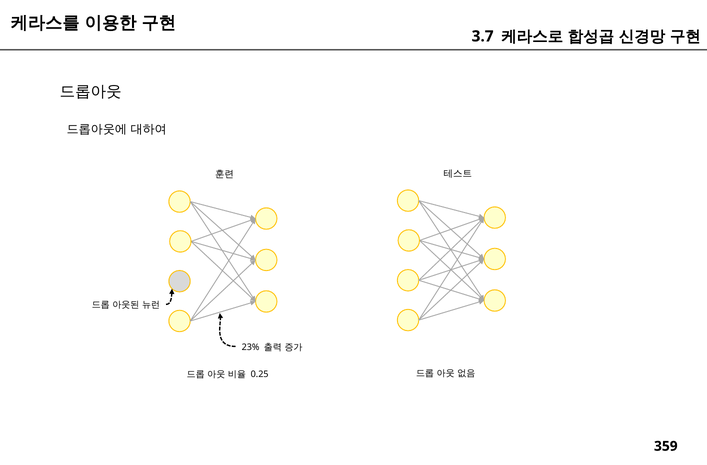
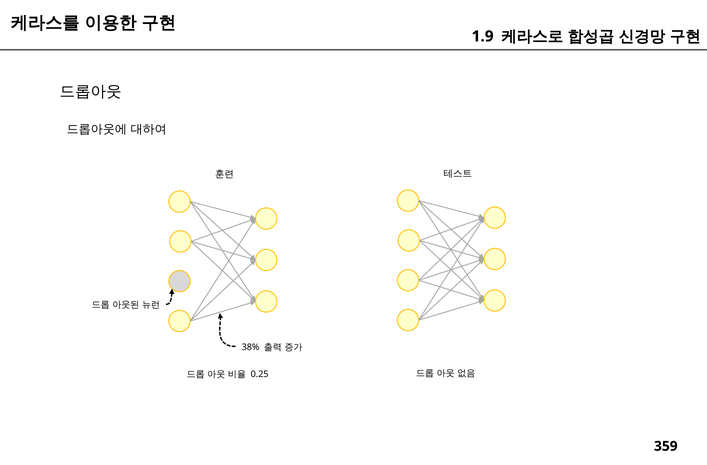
3.7: 3.7 -> 1.9
23%: 23% -> 38%
